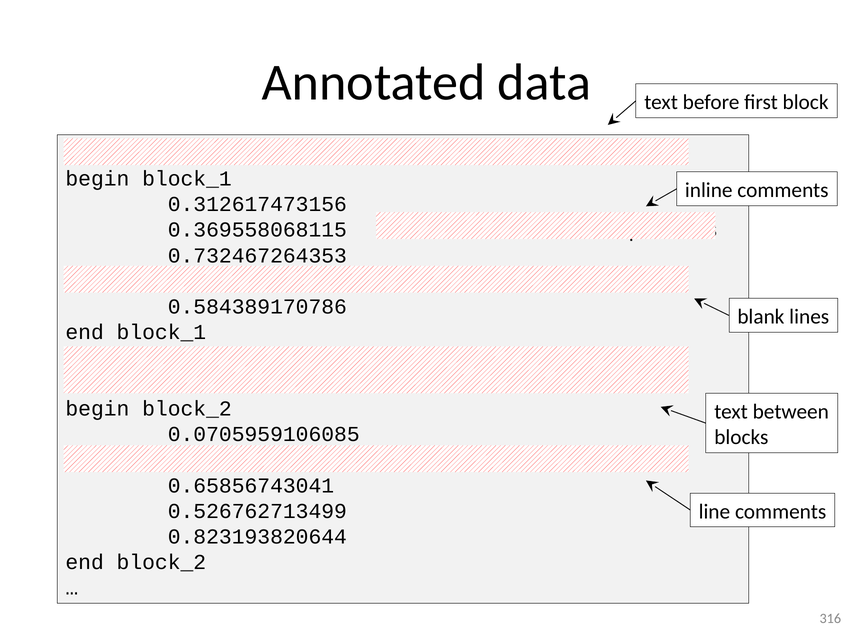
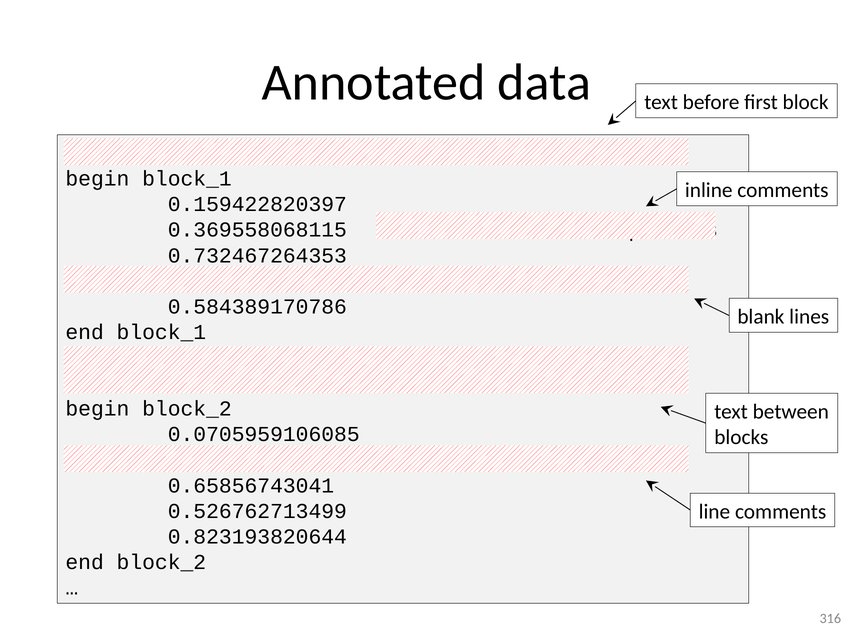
0.312617473156: 0.312617473156 -> 0.159422820397
